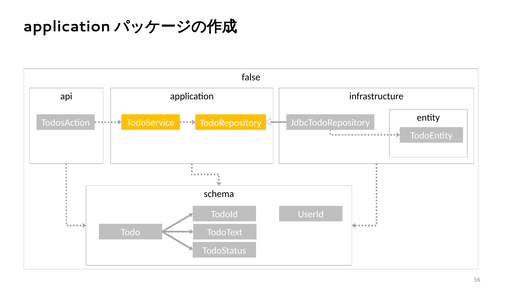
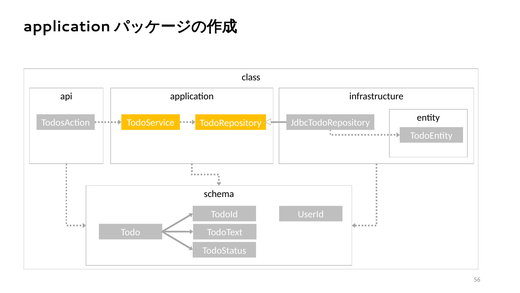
false: false -> class
